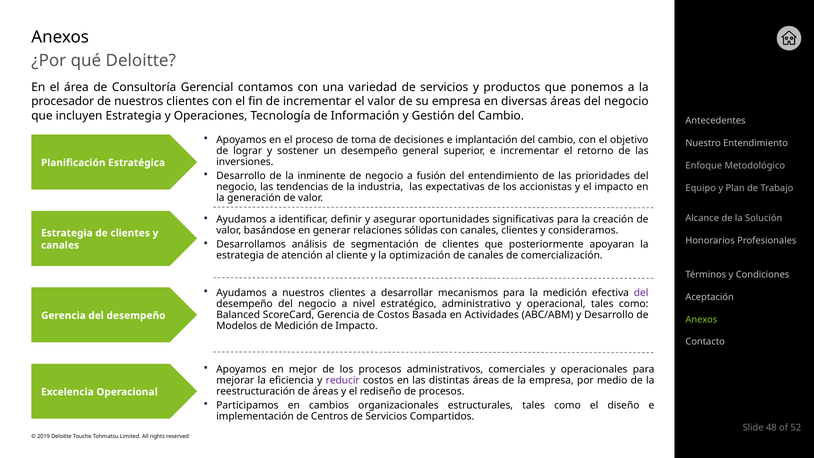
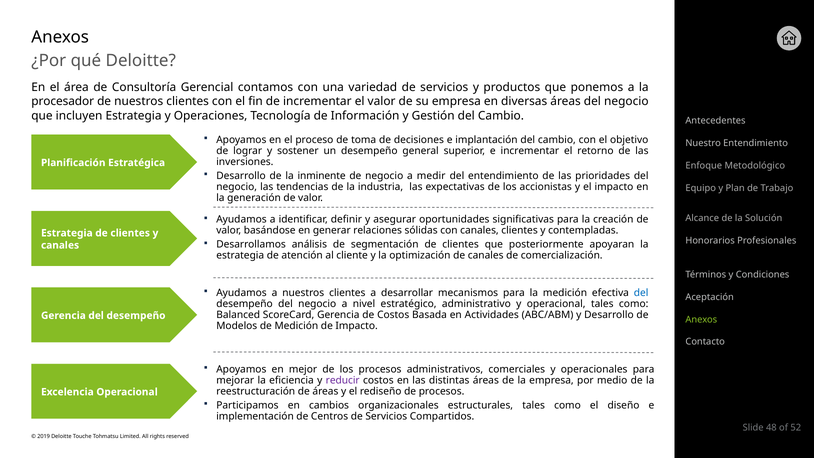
fusión: fusión -> medir
consideramos: consideramos -> contempladas
del at (641, 293) colour: purple -> blue
